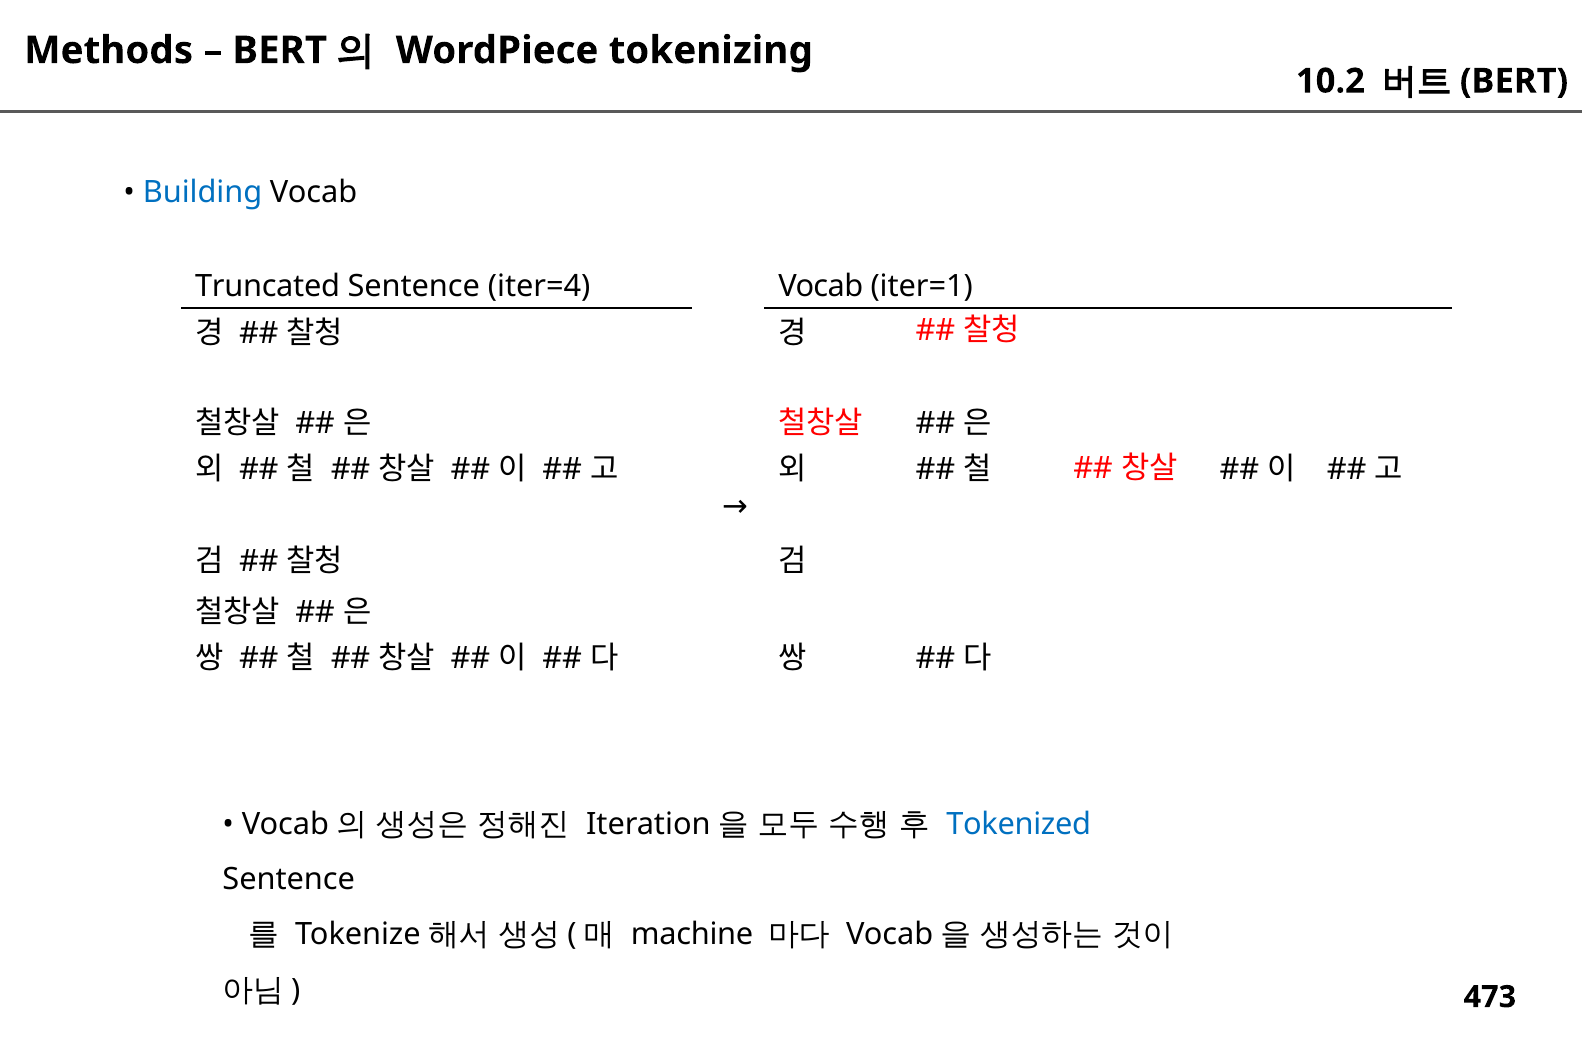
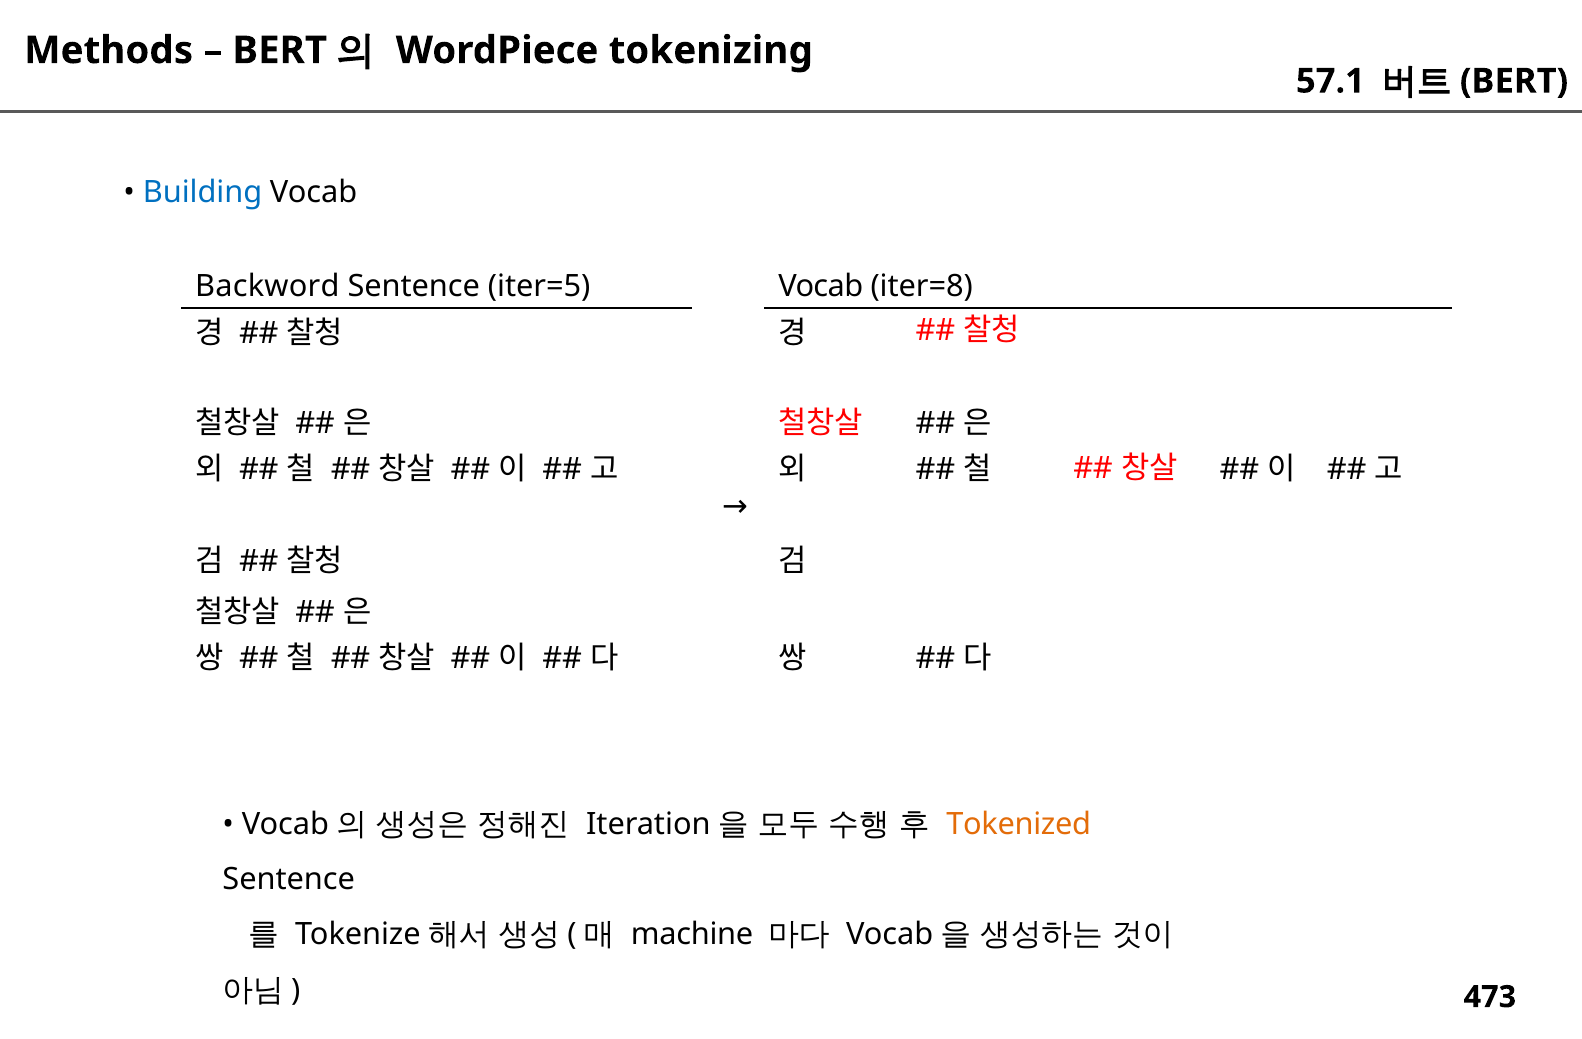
10.2: 10.2 -> 57.1
Truncated: Truncated -> Backword
iter=4: iter=4 -> iter=5
iter=1: iter=1 -> iter=8
Tokenized colour: blue -> orange
